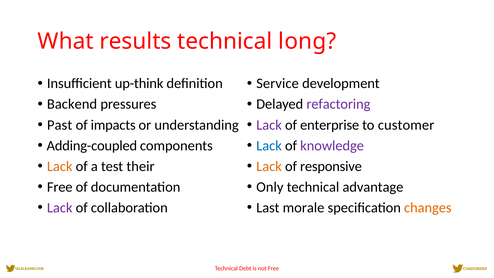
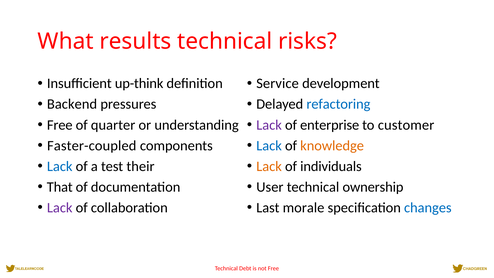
long: long -> risks
refactoring colour: purple -> blue
Past at (60, 125): Past -> Free
impacts: impacts -> quarter
Adding-coupled: Adding-coupled -> Faster-coupled
knowledge colour: purple -> orange
Lack at (60, 166) colour: orange -> blue
responsive: responsive -> individuals
Free at (60, 187): Free -> That
Only: Only -> User
advantage: advantage -> ownership
changes colour: orange -> blue
